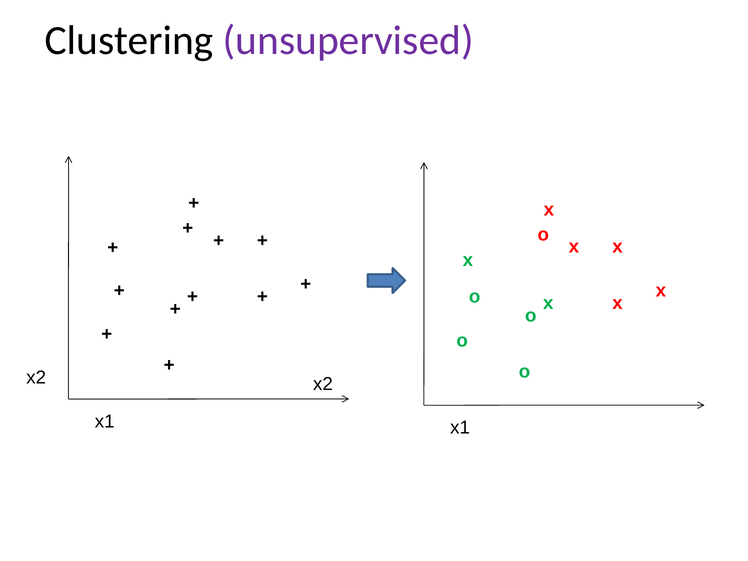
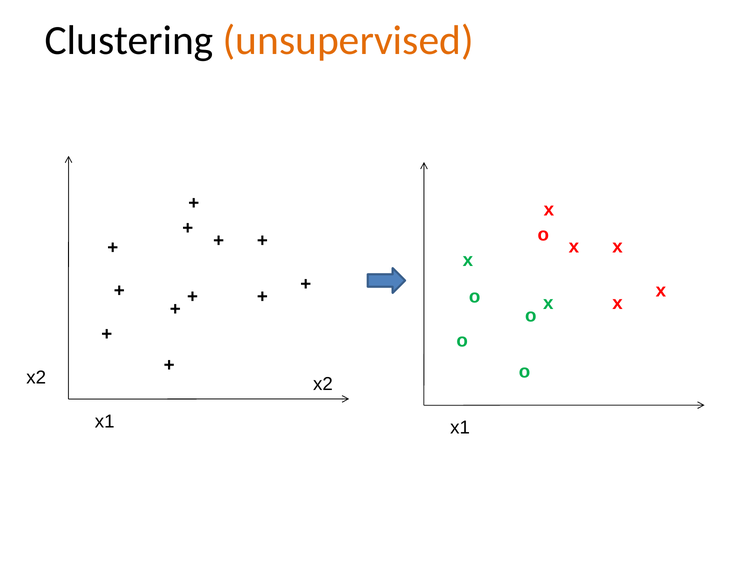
unsupervised colour: purple -> orange
